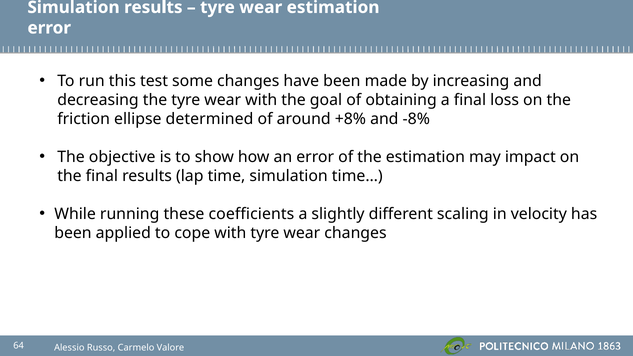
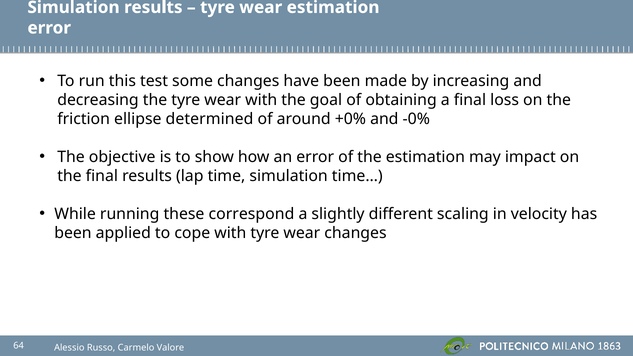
+8%: +8% -> +0%
-8%: -8% -> -0%
coefficients: coefficients -> correspond
